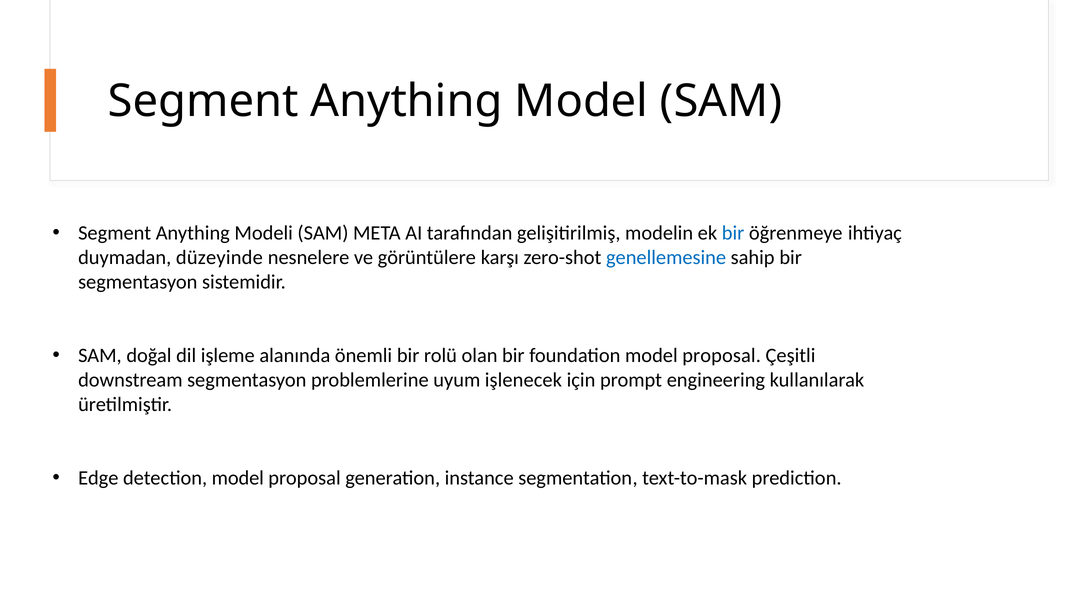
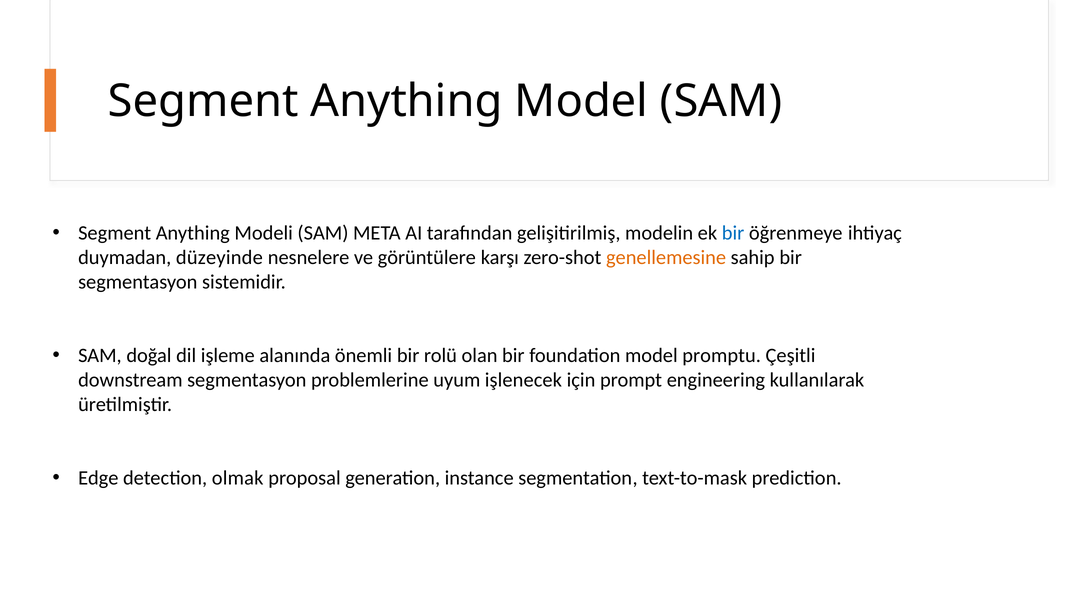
genellemesine colour: blue -> orange
foundation model proposal: proposal -> promptu
detection model: model -> olmak
